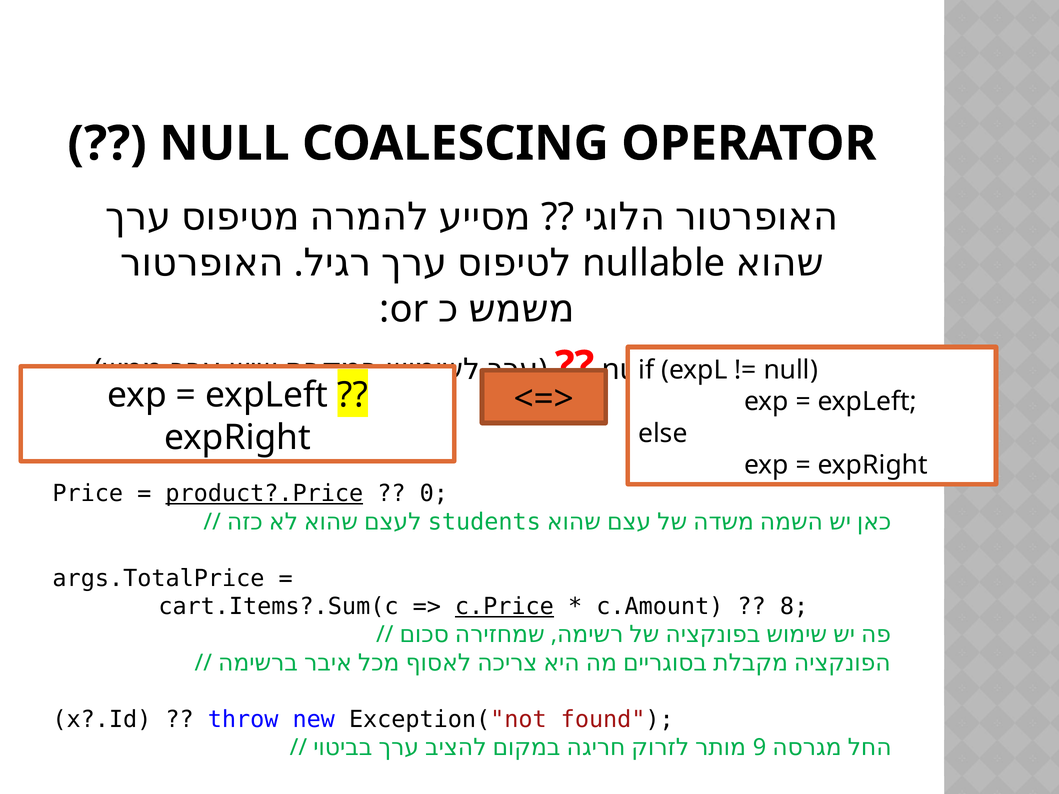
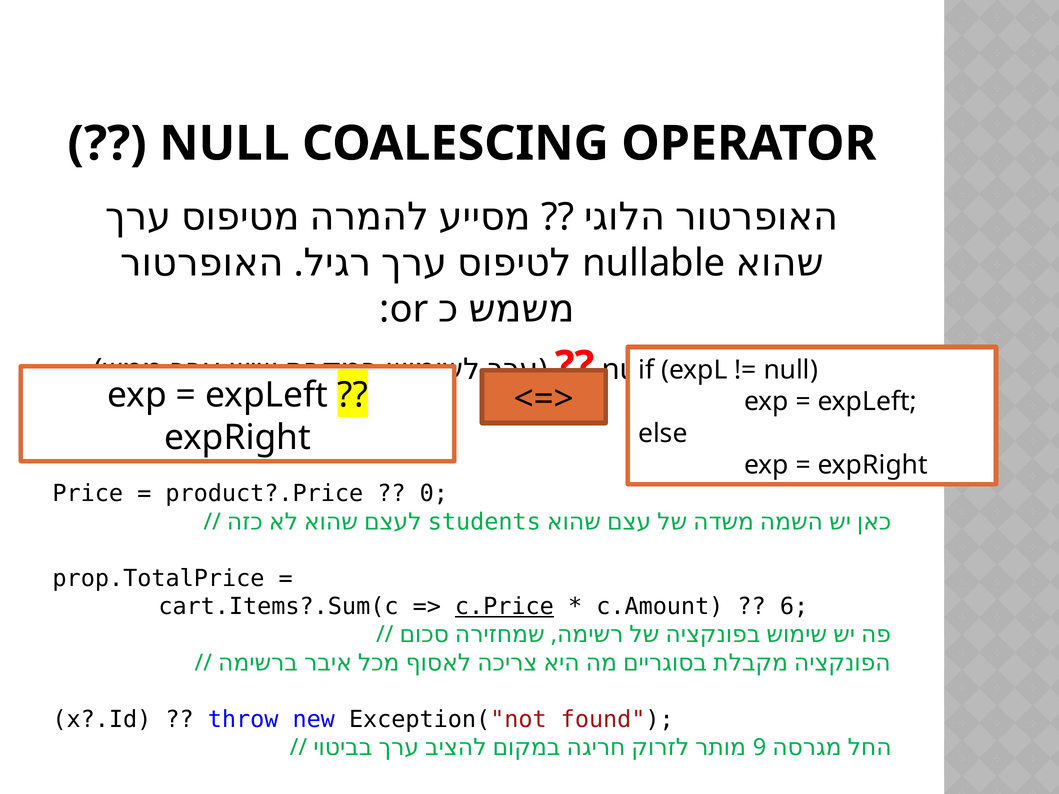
product?.Price underline: present -> none
args.TotalPrice: args.TotalPrice -> prop.TotalPrice
8: 8 -> 6
